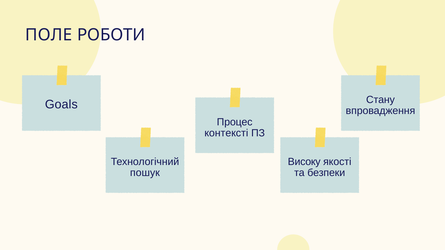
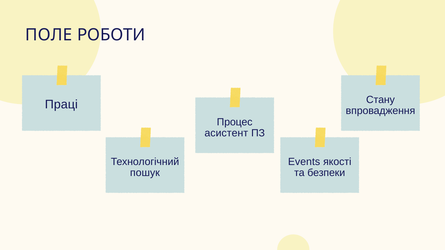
Goals: Goals -> Праці
контексті: контексті -> асистент
Високу: Високу -> Events
